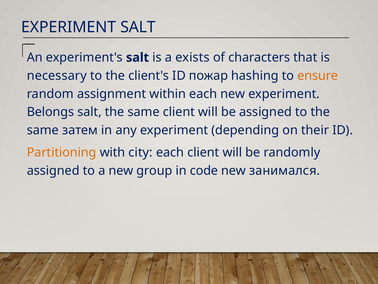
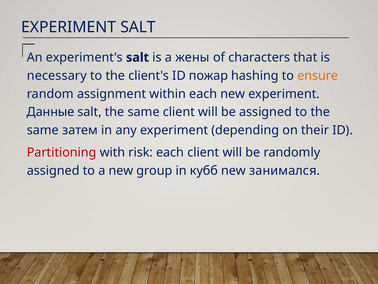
exists: exists -> жены
Belongs: Belongs -> Данные
Partitioning colour: orange -> red
city: city -> risk
code: code -> кубб
